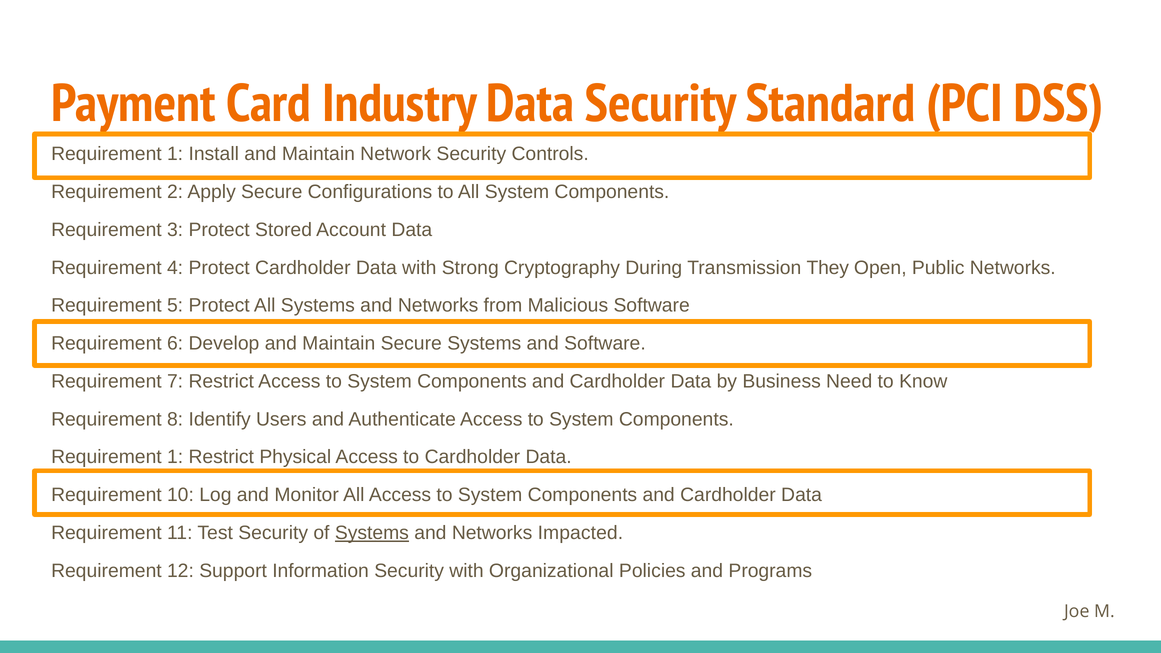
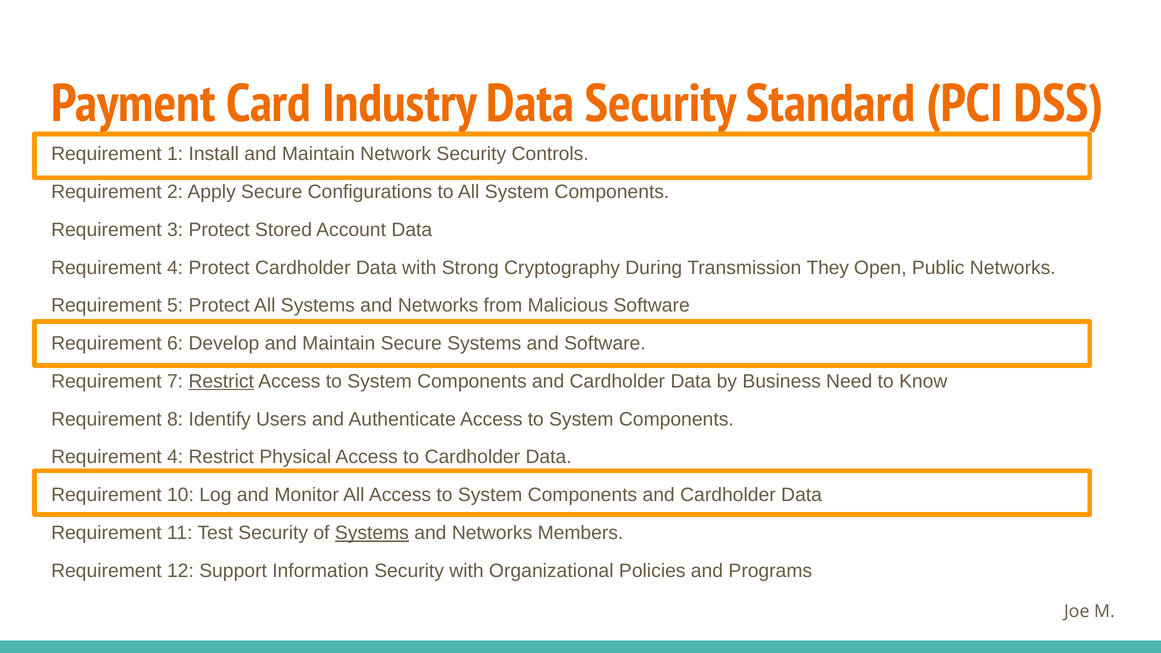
Restrict at (221, 381) underline: none -> present
1 at (175, 457): 1 -> 4
Impacted: Impacted -> Members
